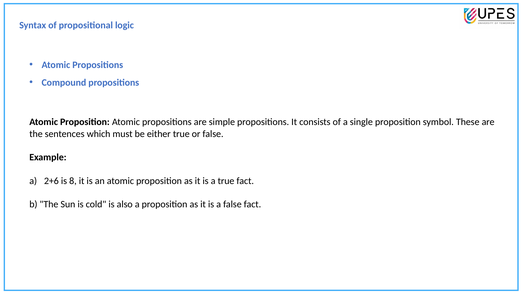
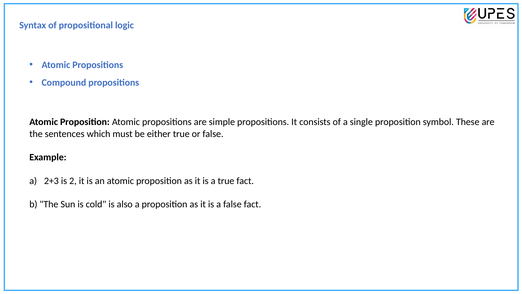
2+6: 2+6 -> 2+3
8: 8 -> 2
